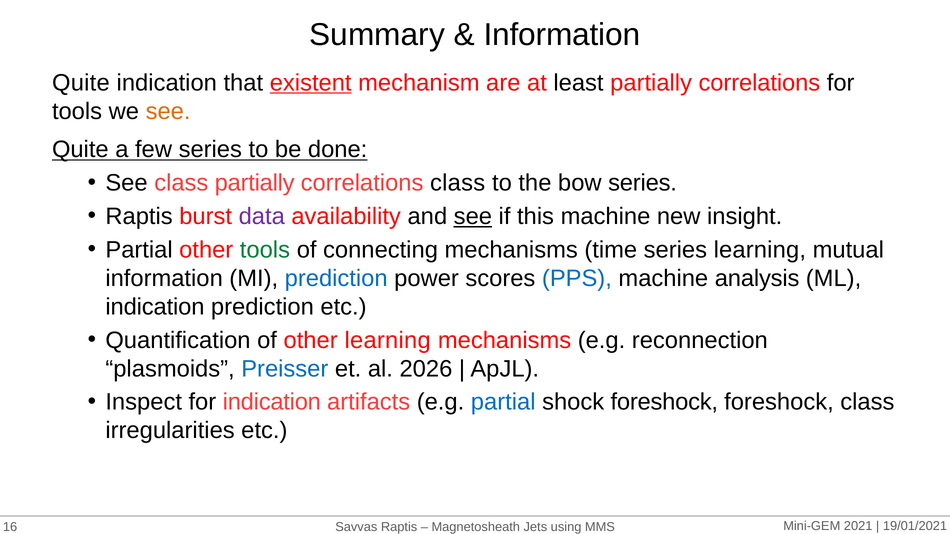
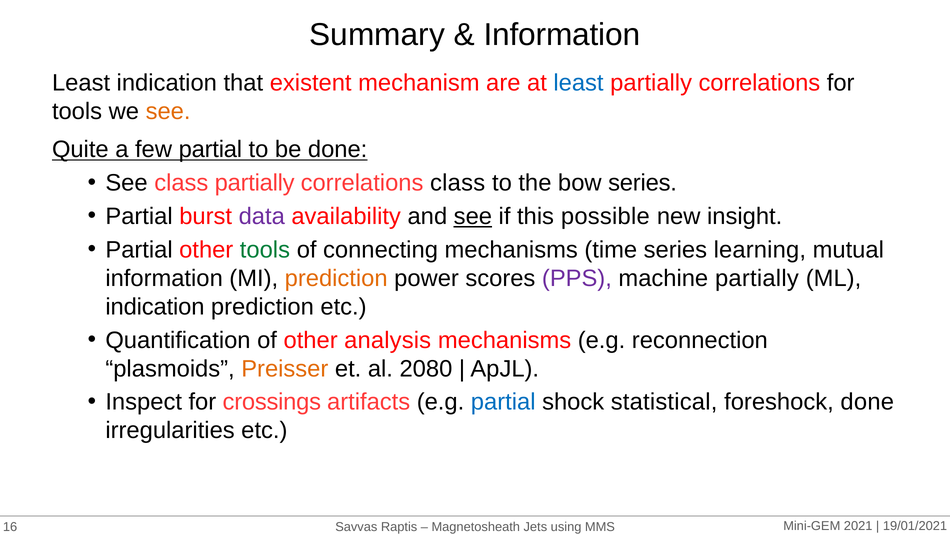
Quite at (81, 83): Quite -> Least
existent underline: present -> none
least at (578, 83) colour: black -> blue
few series: series -> partial
Raptis at (139, 217): Raptis -> Partial
this machine: machine -> possible
prediction at (336, 279) colour: blue -> orange
PPS colour: blue -> purple
machine analysis: analysis -> partially
other learning: learning -> analysis
Preisser colour: blue -> orange
2026: 2026 -> 2080
for indication: indication -> crossings
shock foreshock: foreshock -> statistical
foreshock class: class -> done
